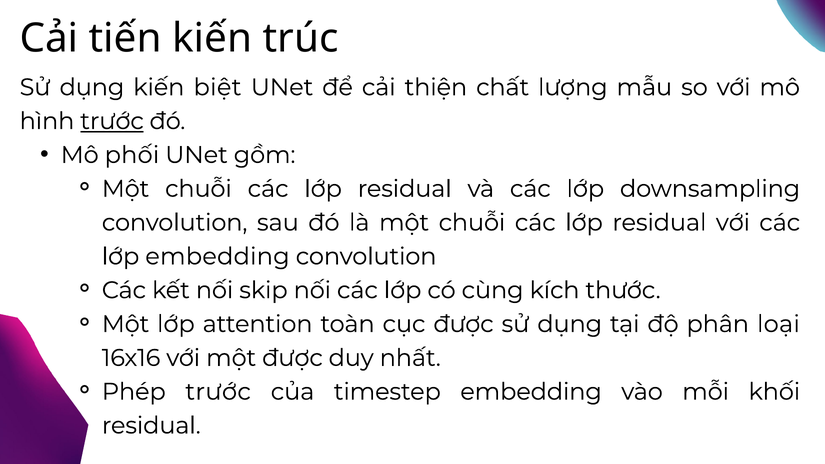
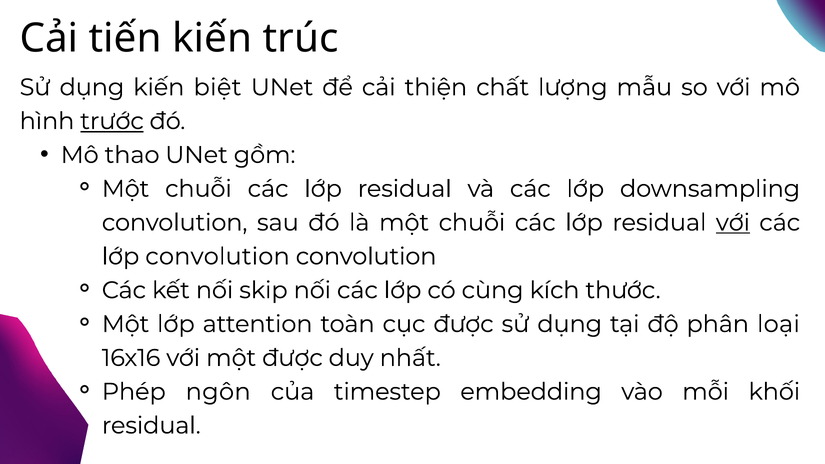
phối: phối -> thao
với at (733, 223) underline: none -> present
lớp embedding: embedding -> convolution
Phép trước: trước -> ngôn
